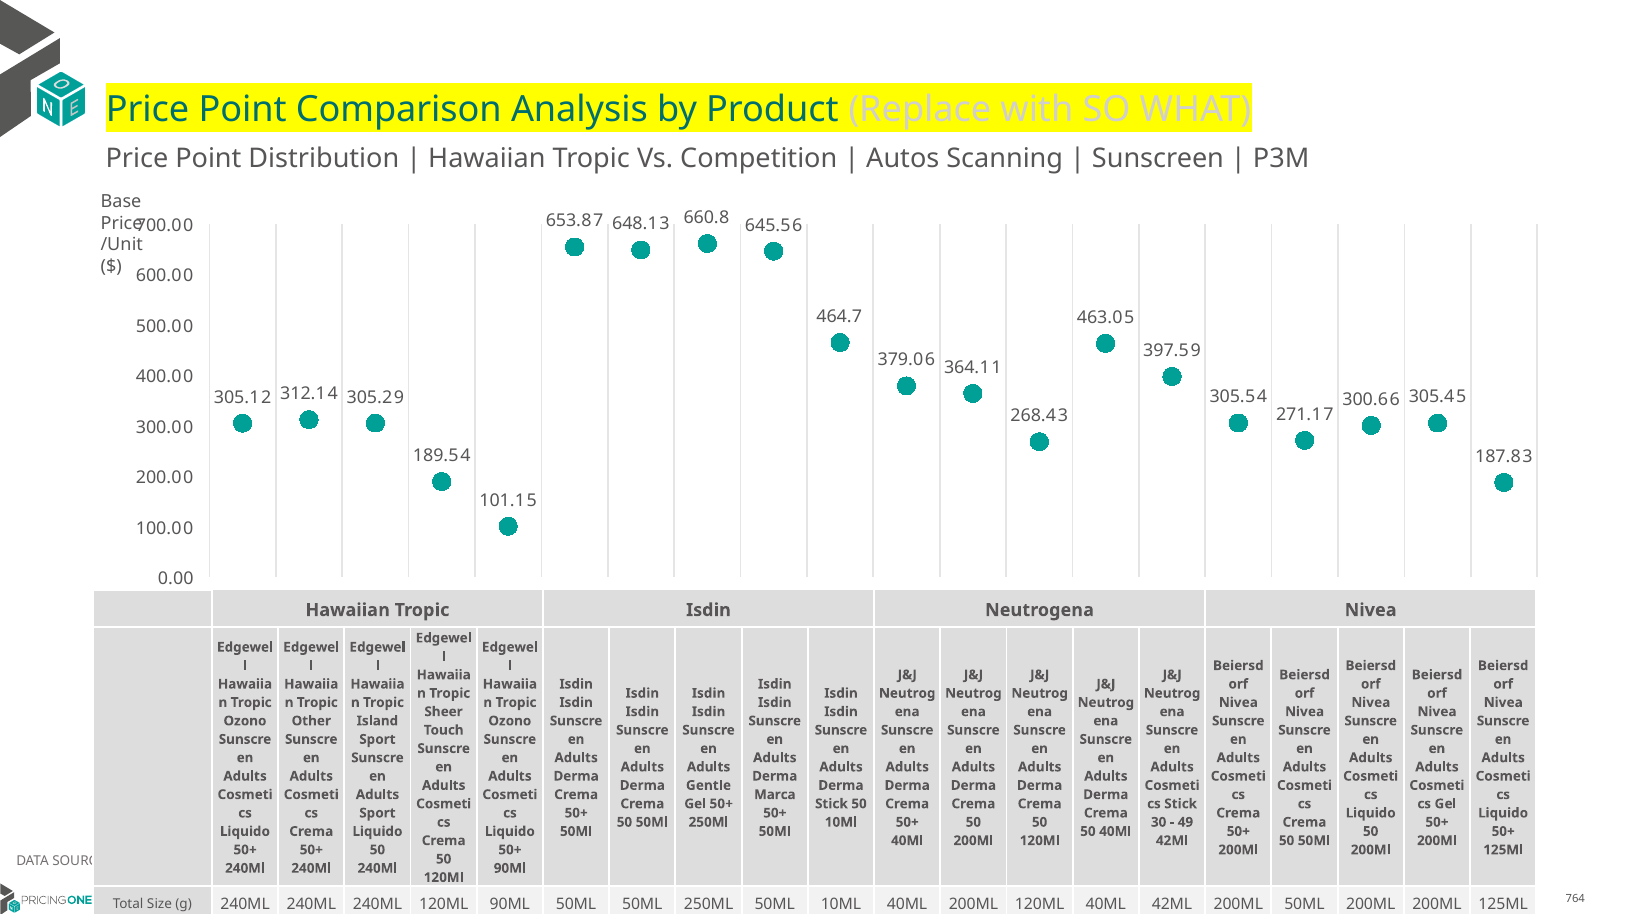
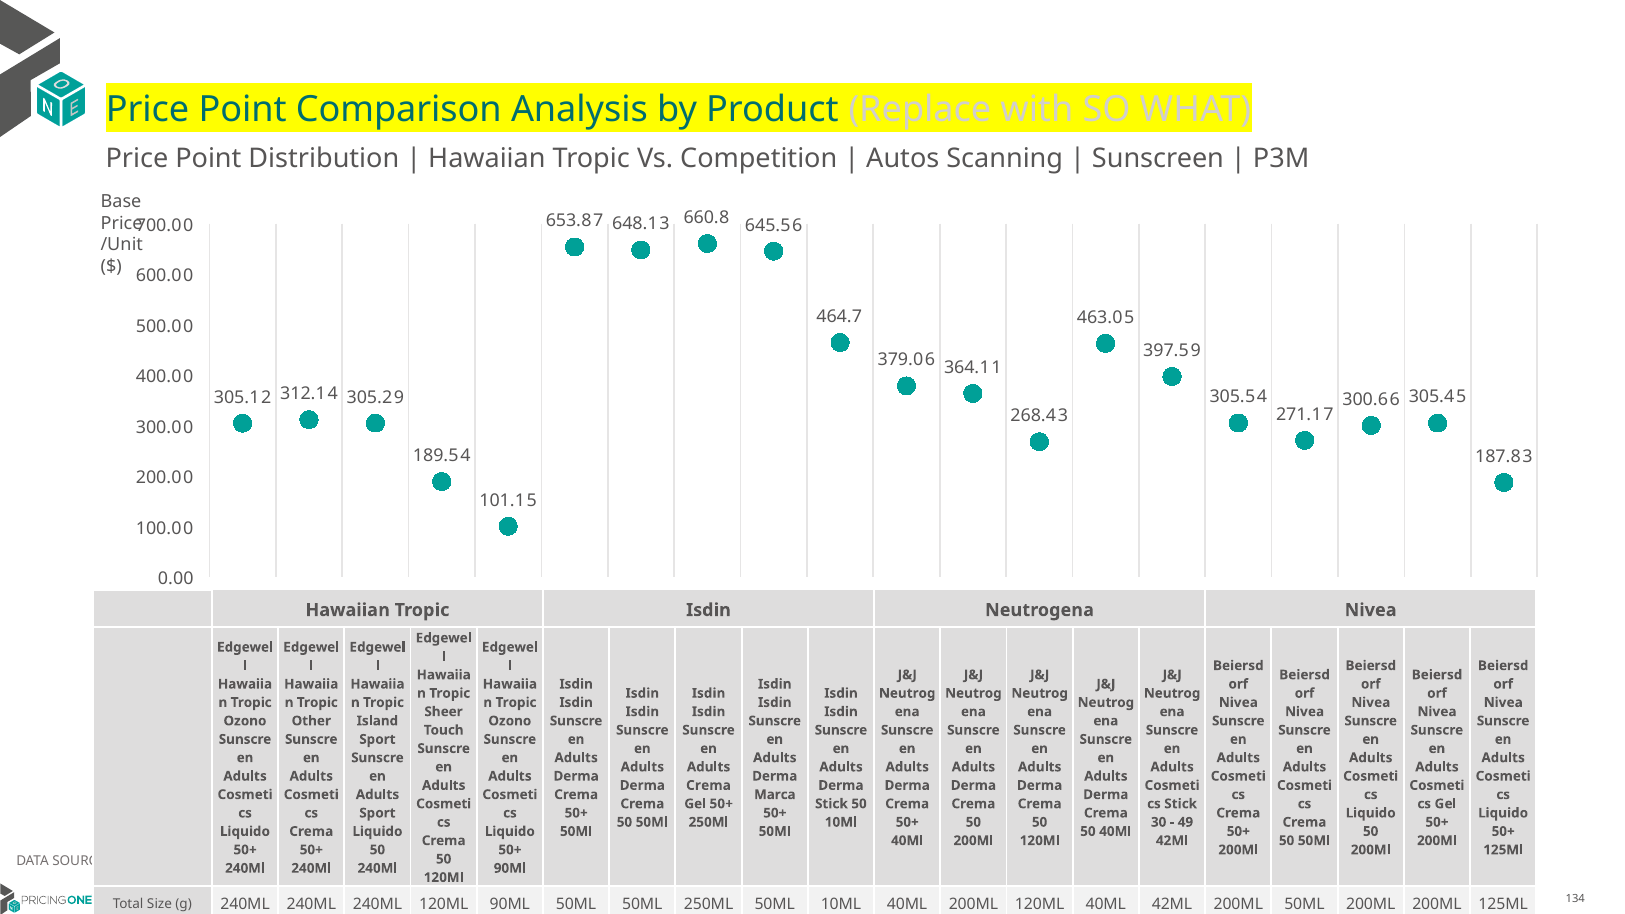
Gentle at (708, 785): Gentle -> Crema
764: 764 -> 134
